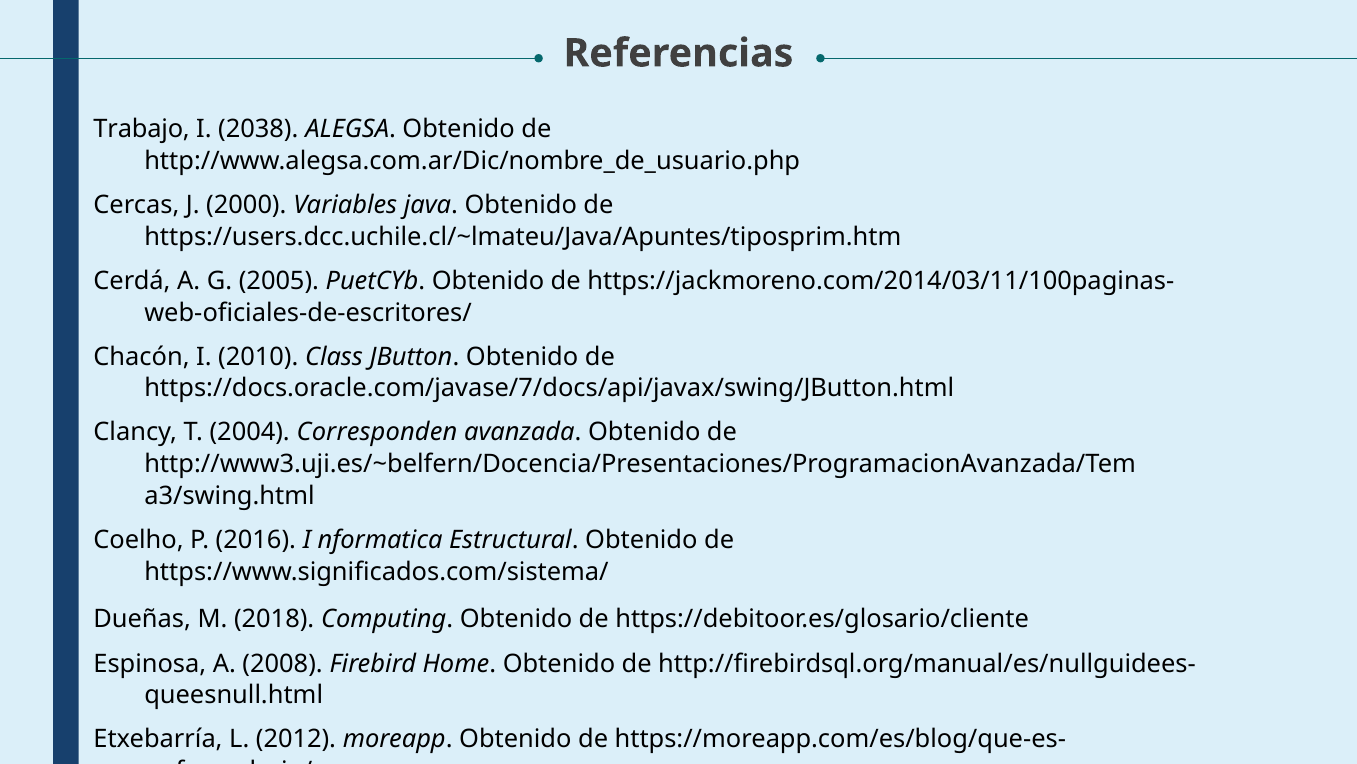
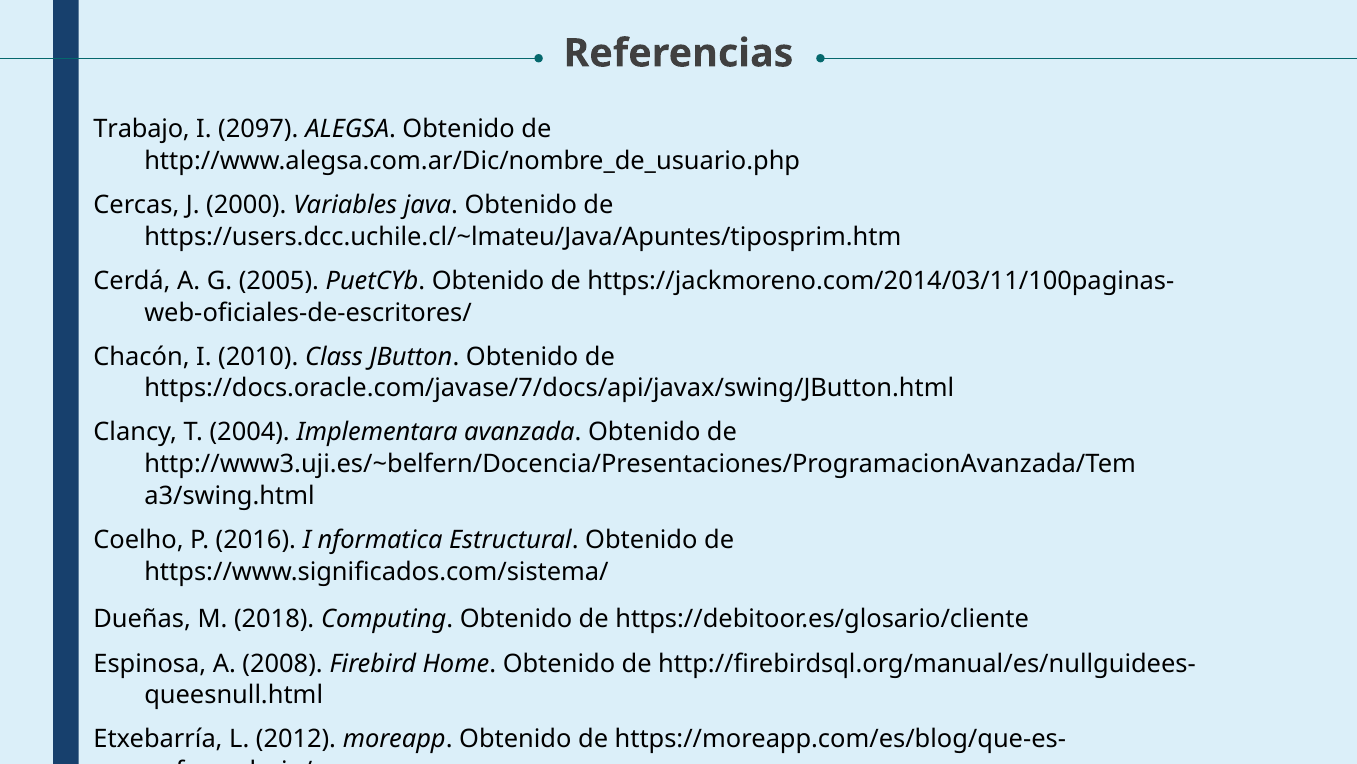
2038: 2038 -> 2097
Corresponden: Corresponden -> Implementara
